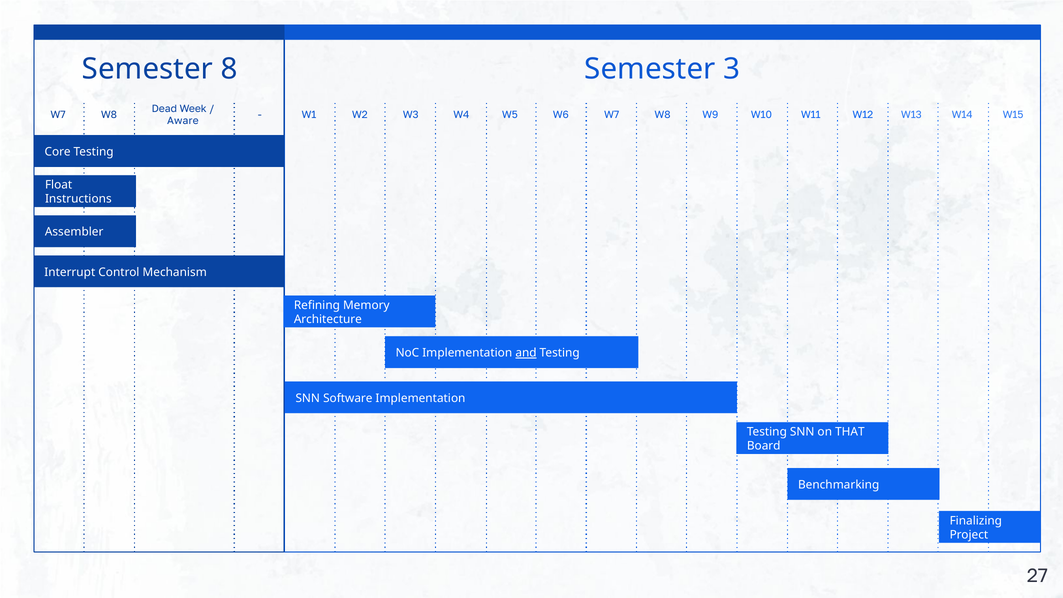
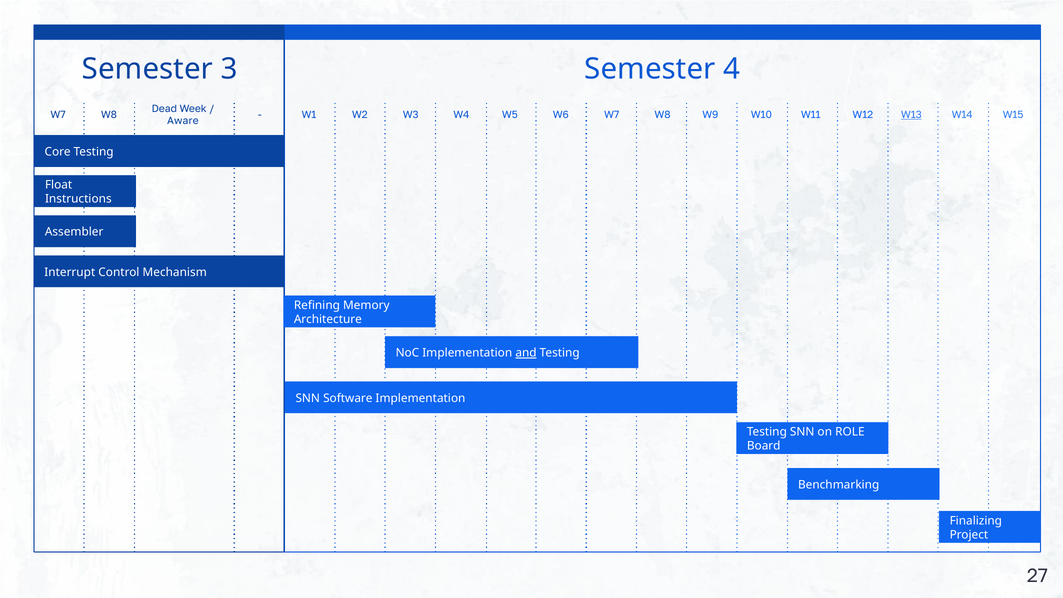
8: 8 -> 3
3: 3 -> 4
W13 underline: none -> present
THAT: THAT -> ROLE
